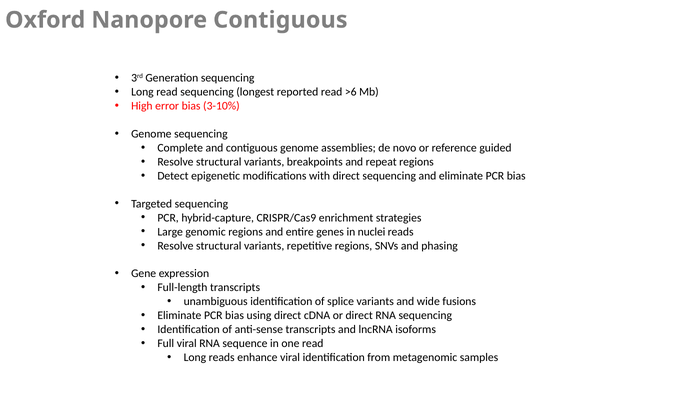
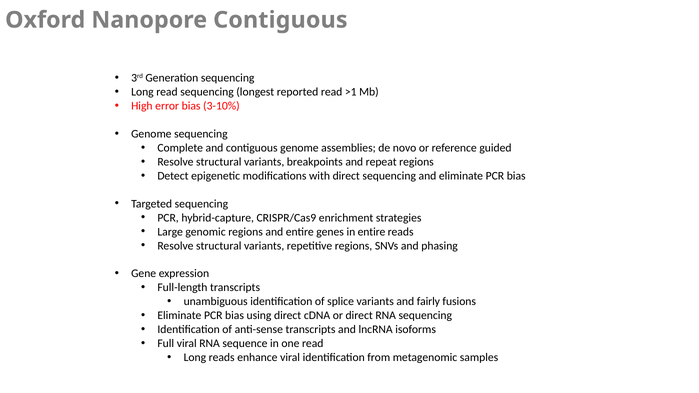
>6: >6 -> >1
in nuclei: nuclei -> entire
wide: wide -> fairly
